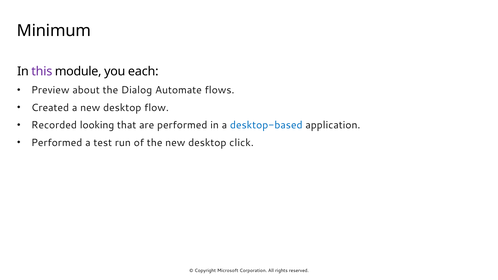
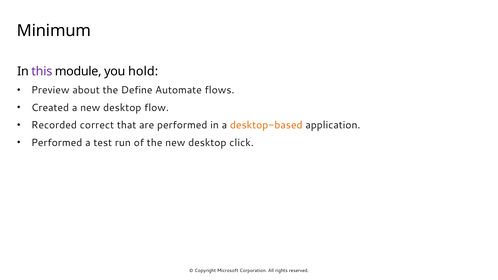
each: each -> hold
Dialog: Dialog -> Define
looking: looking -> correct
desktop-based colour: blue -> orange
